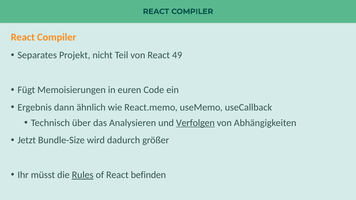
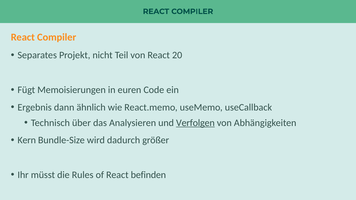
49: 49 -> 20
Jetzt: Jetzt -> Kern
Rules underline: present -> none
